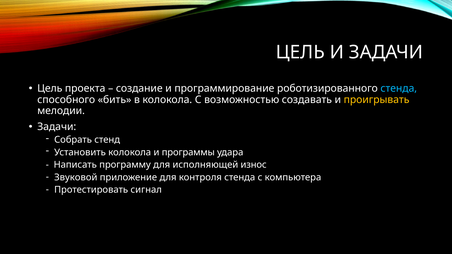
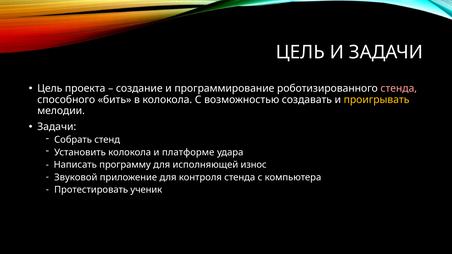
стенда at (399, 89) colour: light blue -> pink
программы: программы -> платформе
сигнал: сигнал -> ученик
